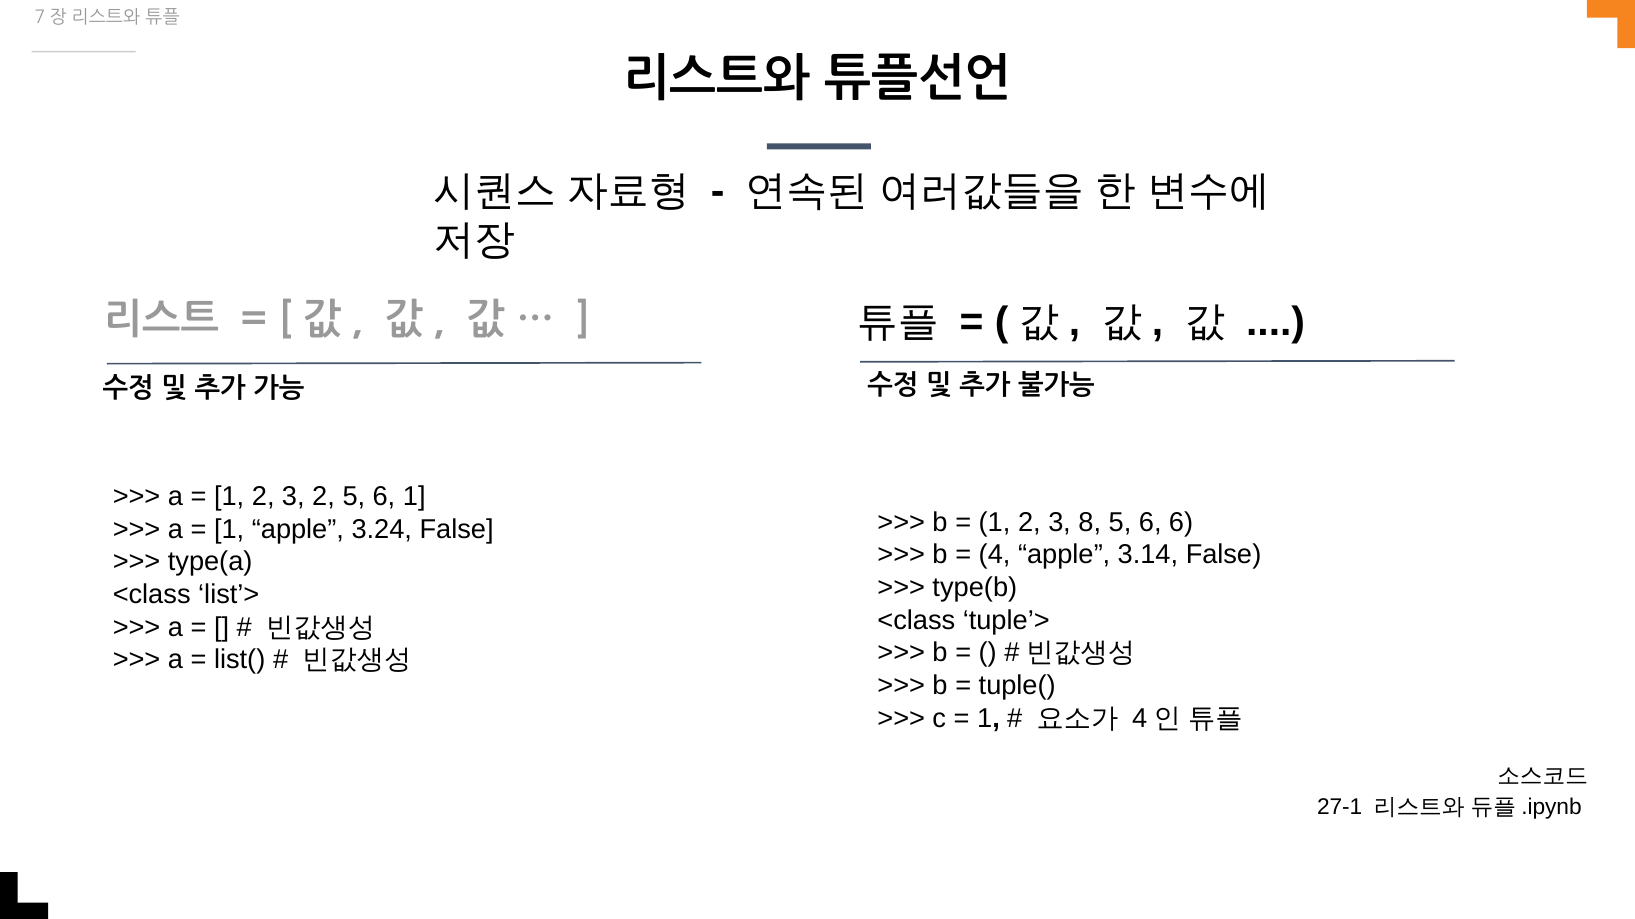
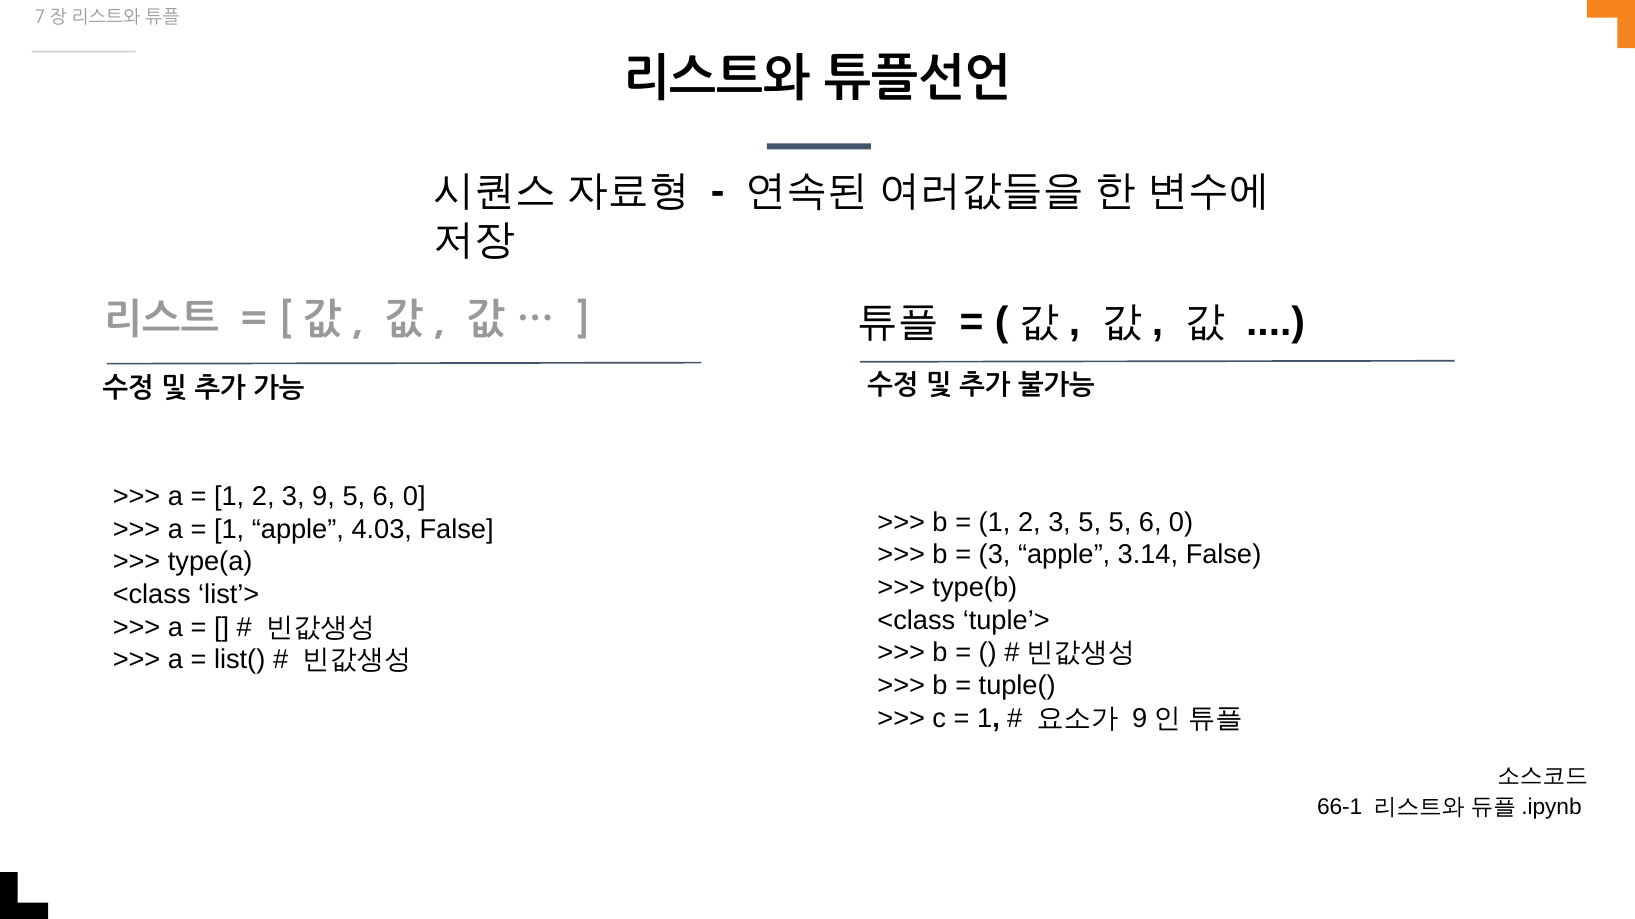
3 2: 2 -> 9
1 at (414, 497): 1 -> 0
3 8: 8 -> 5
6 at (1181, 523): 6 -> 0
3.24: 3.24 -> 4.03
4 at (995, 555): 4 -> 3
4 at (1140, 719): 4 -> 9
27-1: 27-1 -> 66-1
